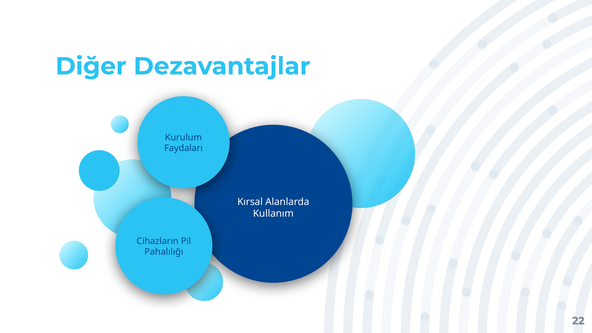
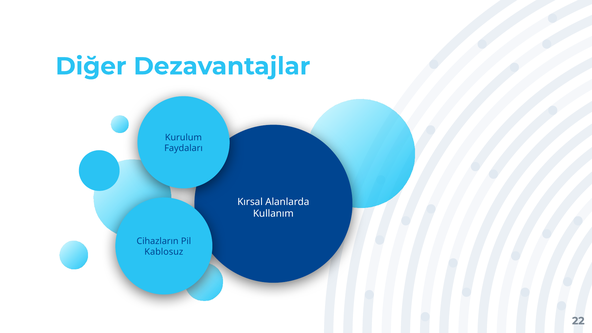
Pahalılığı: Pahalılığı -> Kablosuz
